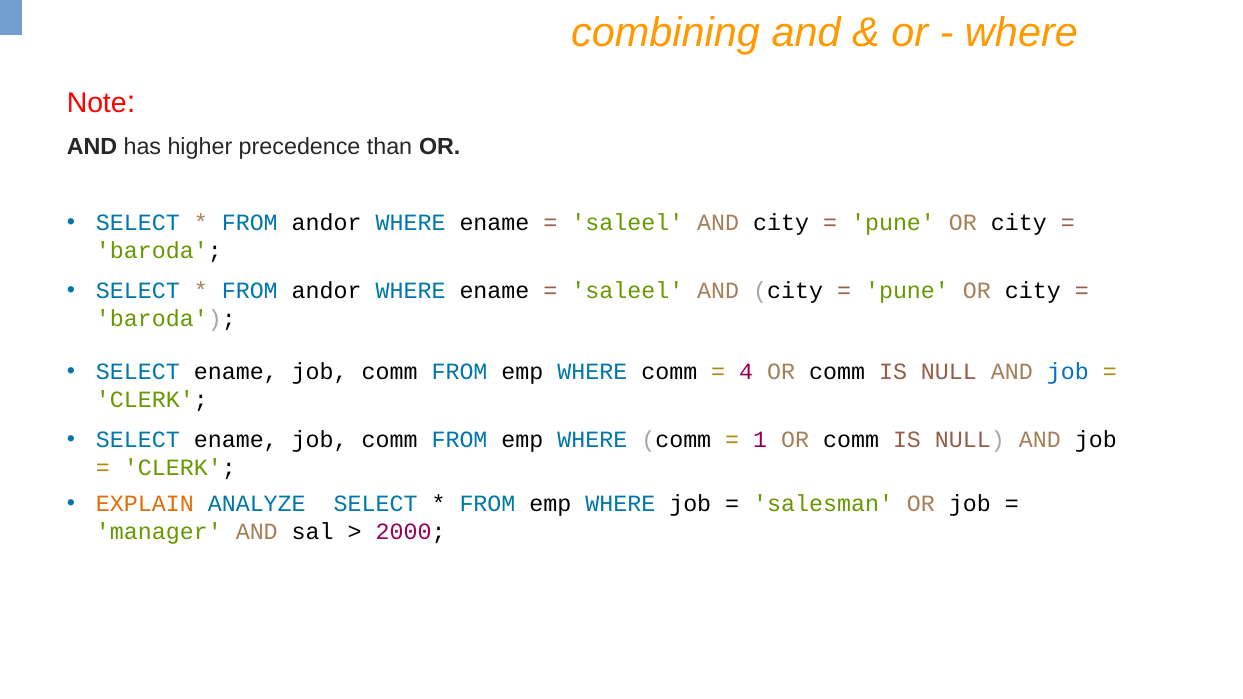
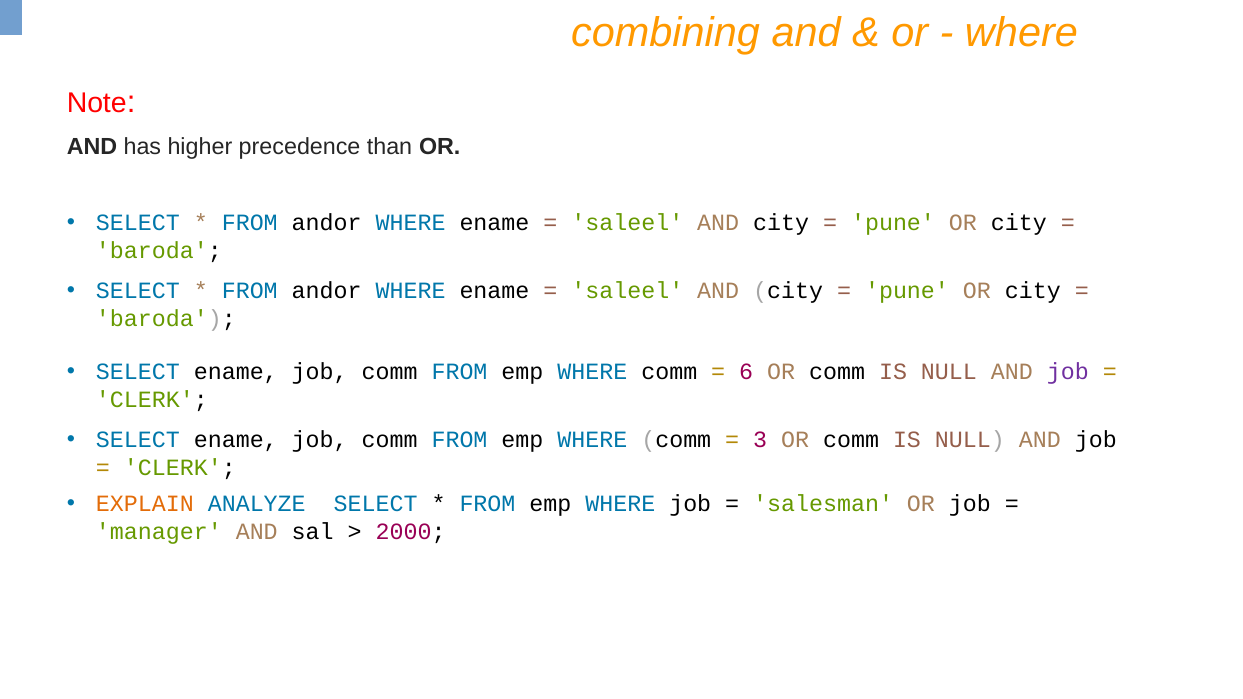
4: 4 -> 6
job at (1068, 372) colour: blue -> purple
1: 1 -> 3
